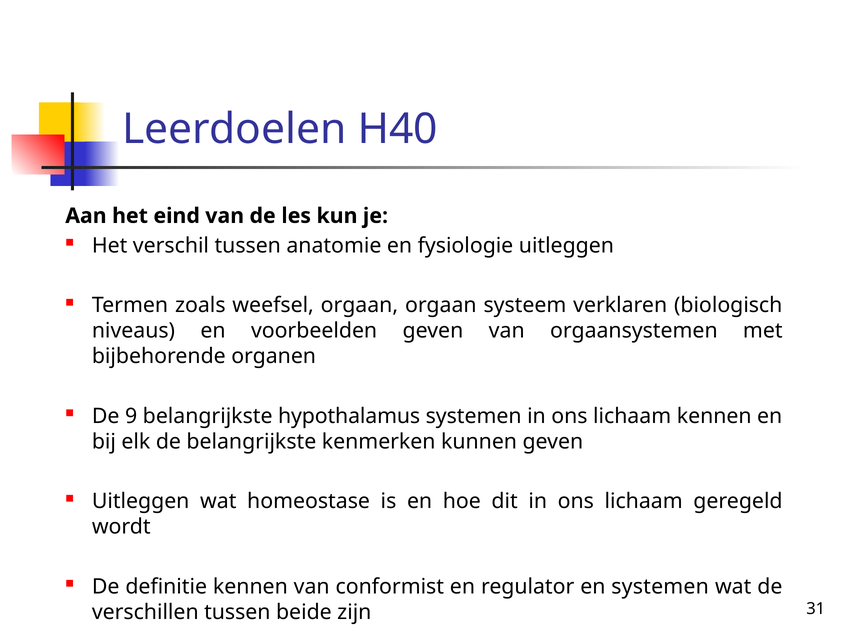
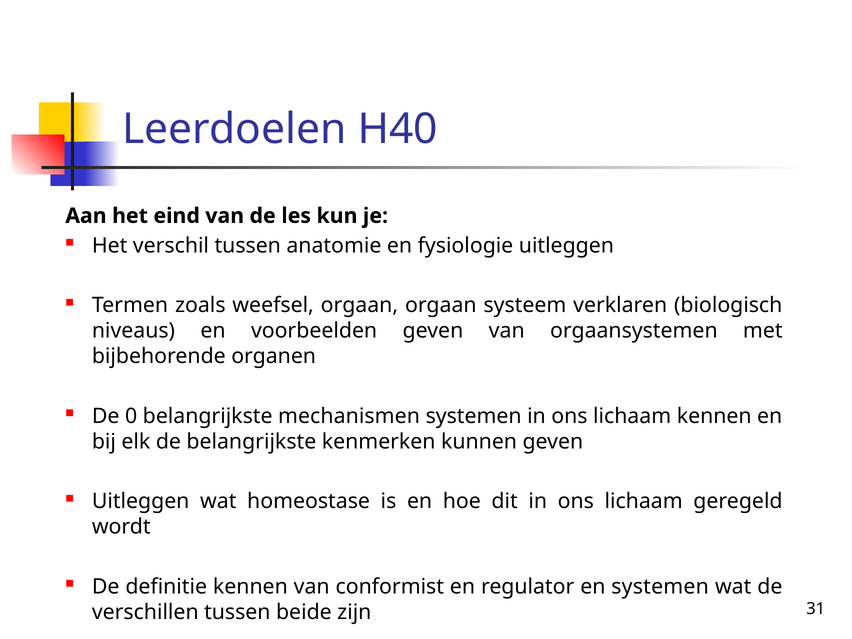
9: 9 -> 0
hypothalamus: hypothalamus -> mechanismen
